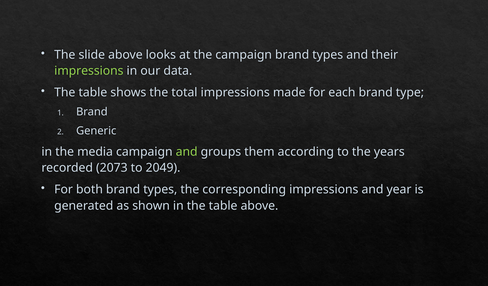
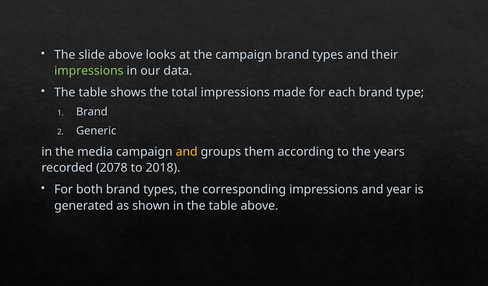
and at (187, 152) colour: light green -> yellow
2073: 2073 -> 2078
2049: 2049 -> 2018
